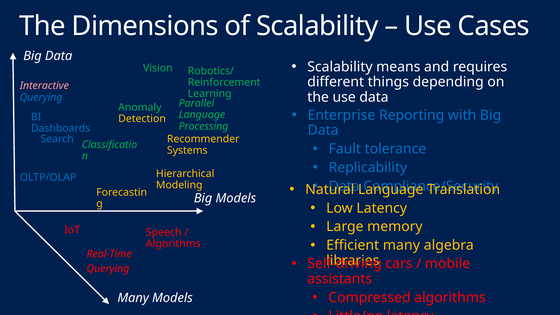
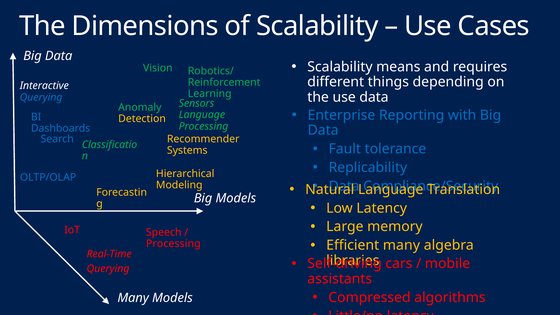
Interactive colour: pink -> white
Parallel: Parallel -> Sensors
Algorithms at (173, 244): Algorithms -> Processing
